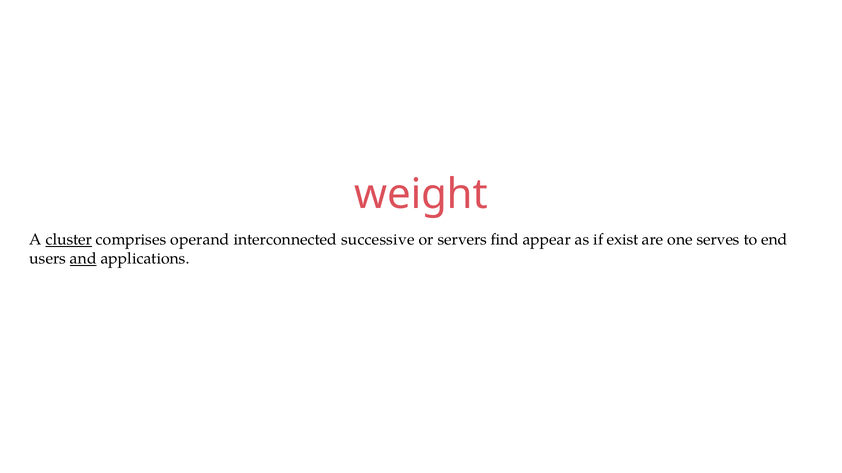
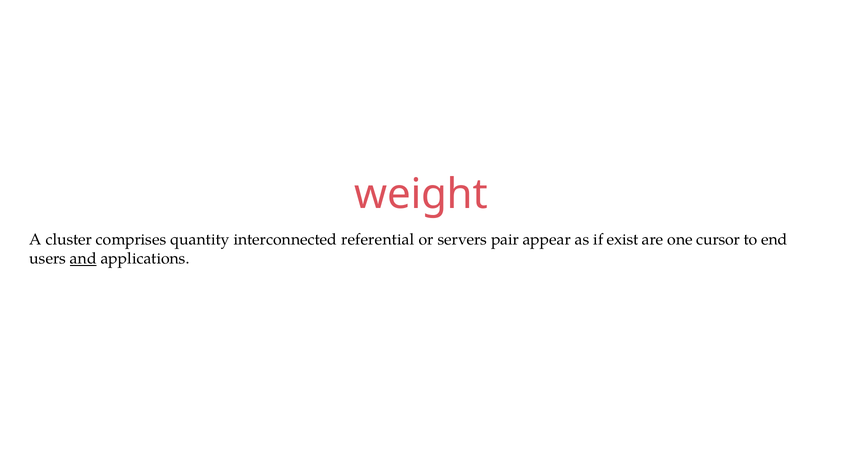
cluster underline: present -> none
operand: operand -> quantity
successive: successive -> referential
find: find -> pair
serves: serves -> cursor
